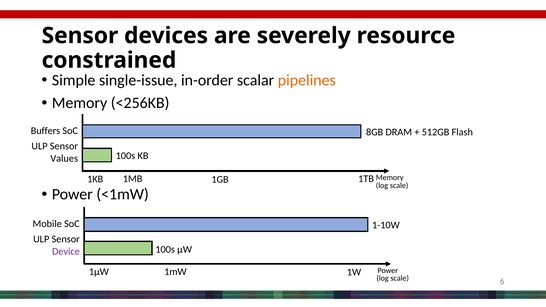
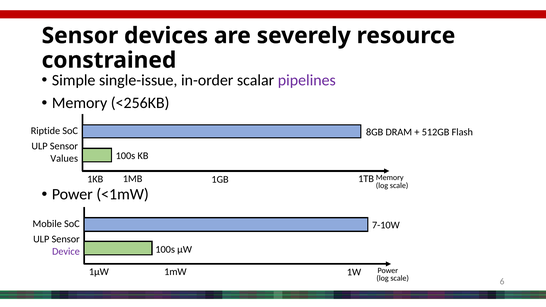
pipelines colour: orange -> purple
Buffers: Buffers -> Riptide
1-10W: 1-10W -> 7-10W
